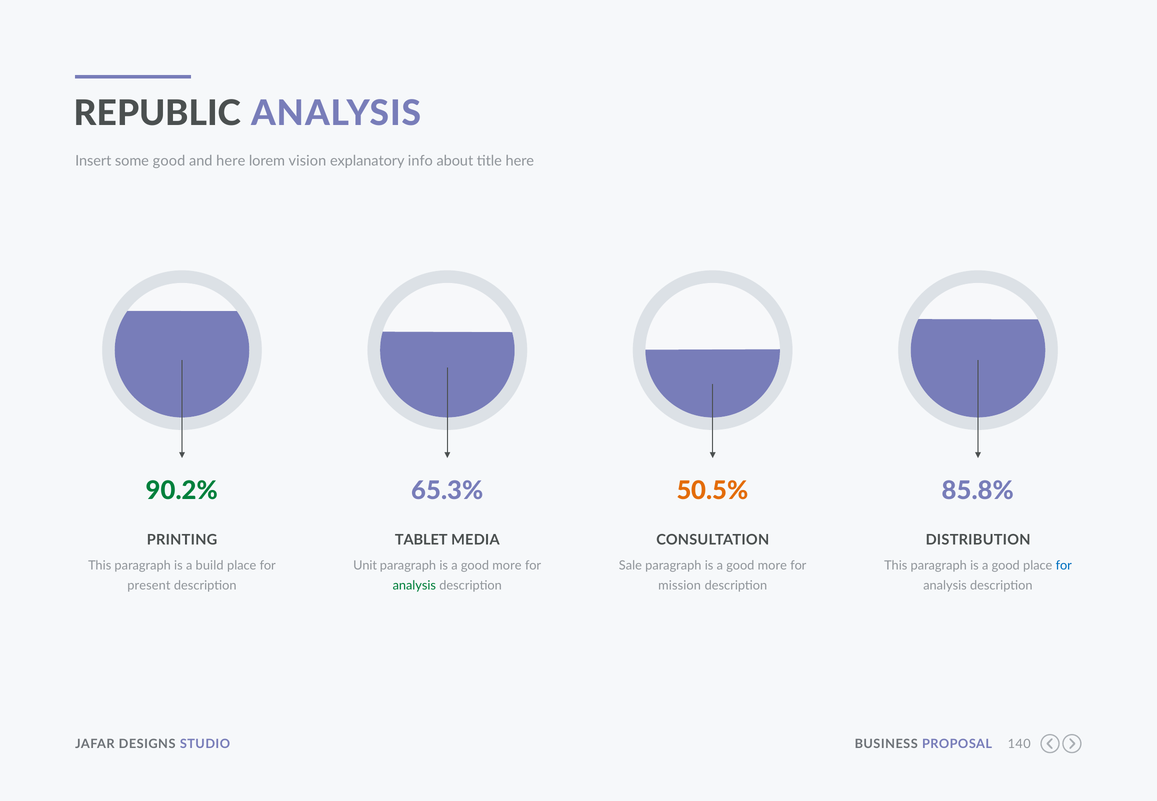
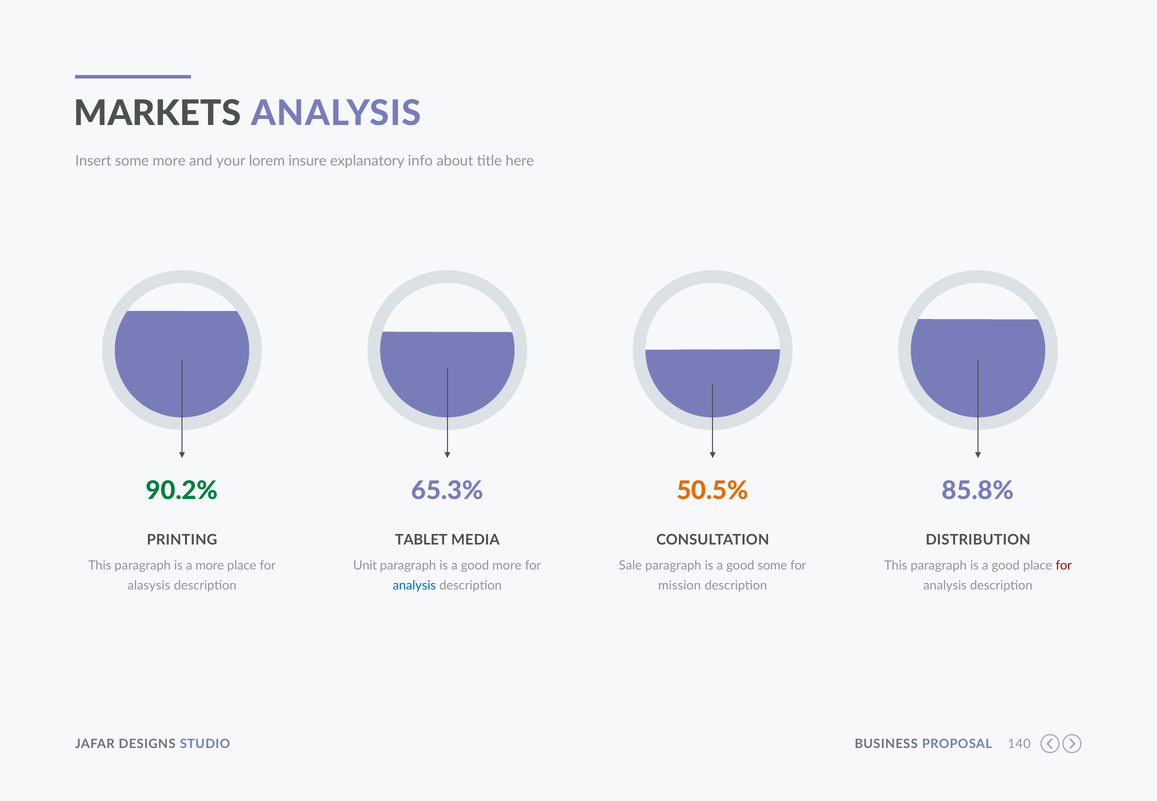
REPUBLIC: REPUBLIC -> MARKETS
some good: good -> more
and here: here -> your
vision: vision -> insure
a build: build -> more
more at (772, 565): more -> some
for at (1064, 565) colour: blue -> red
present: present -> alasysis
analysis at (414, 585) colour: green -> blue
